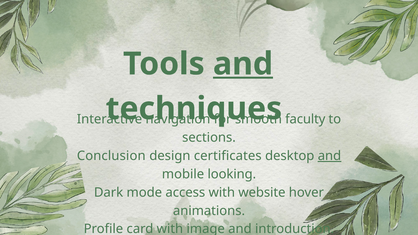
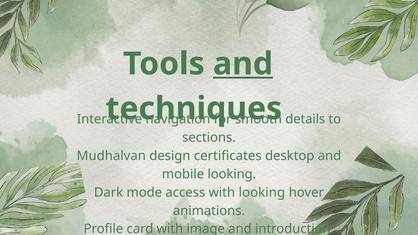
faculty: faculty -> details
Conclusion: Conclusion -> Mudhalvan
and at (329, 156) underline: present -> none
with website: website -> looking
